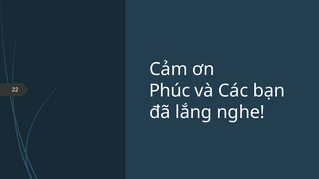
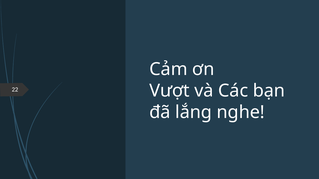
Phúc: Phúc -> Vượt
